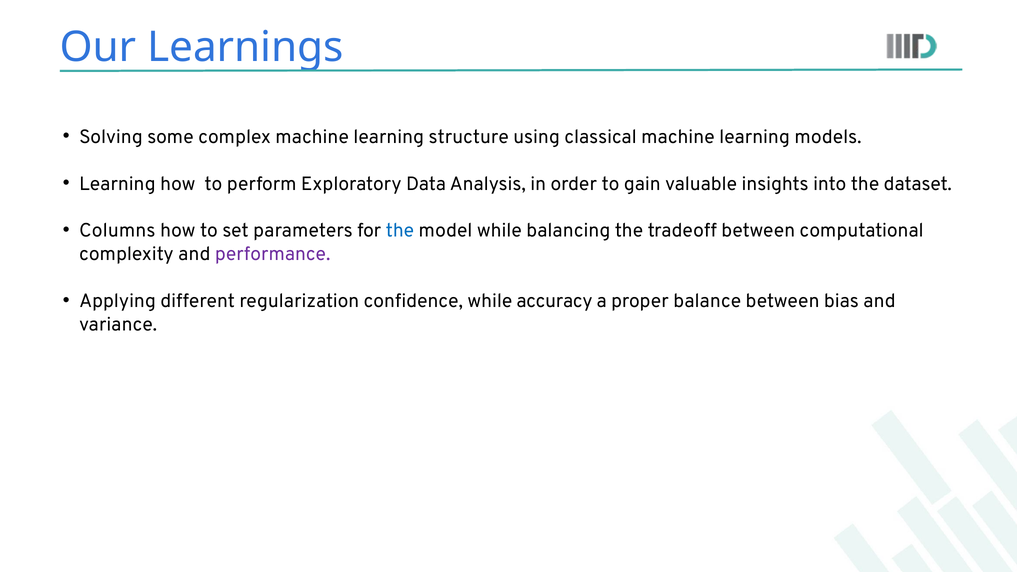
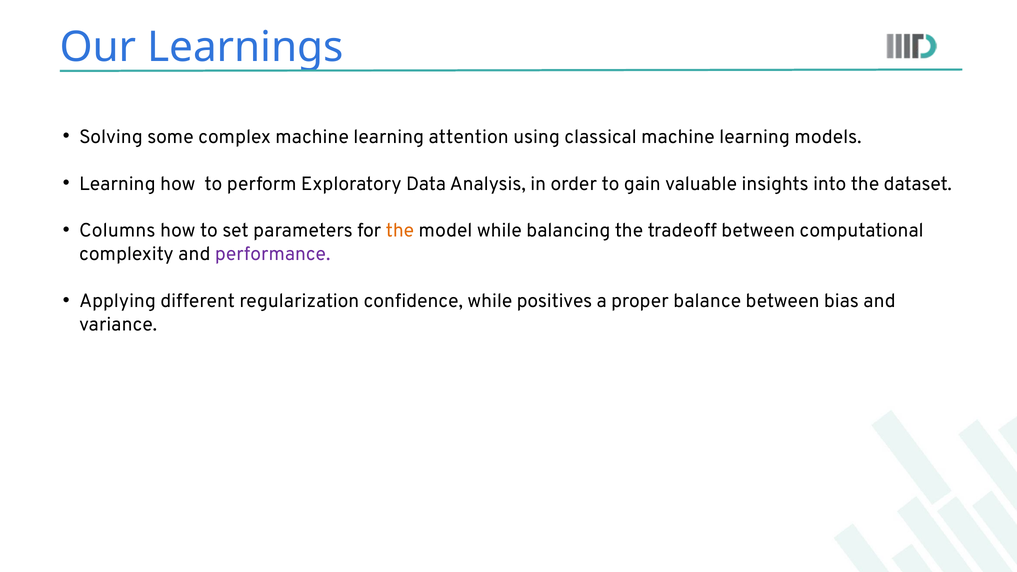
structure: structure -> attention
the at (400, 231) colour: blue -> orange
accuracy: accuracy -> positives
